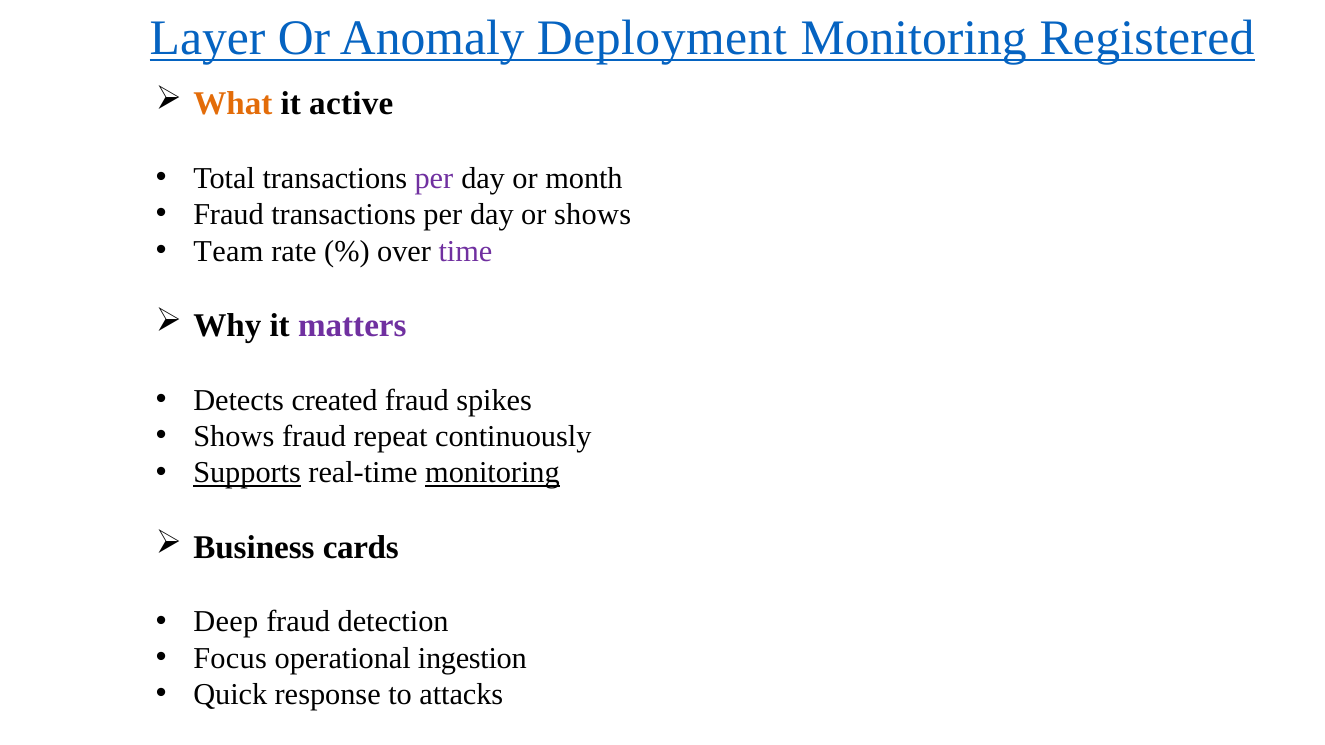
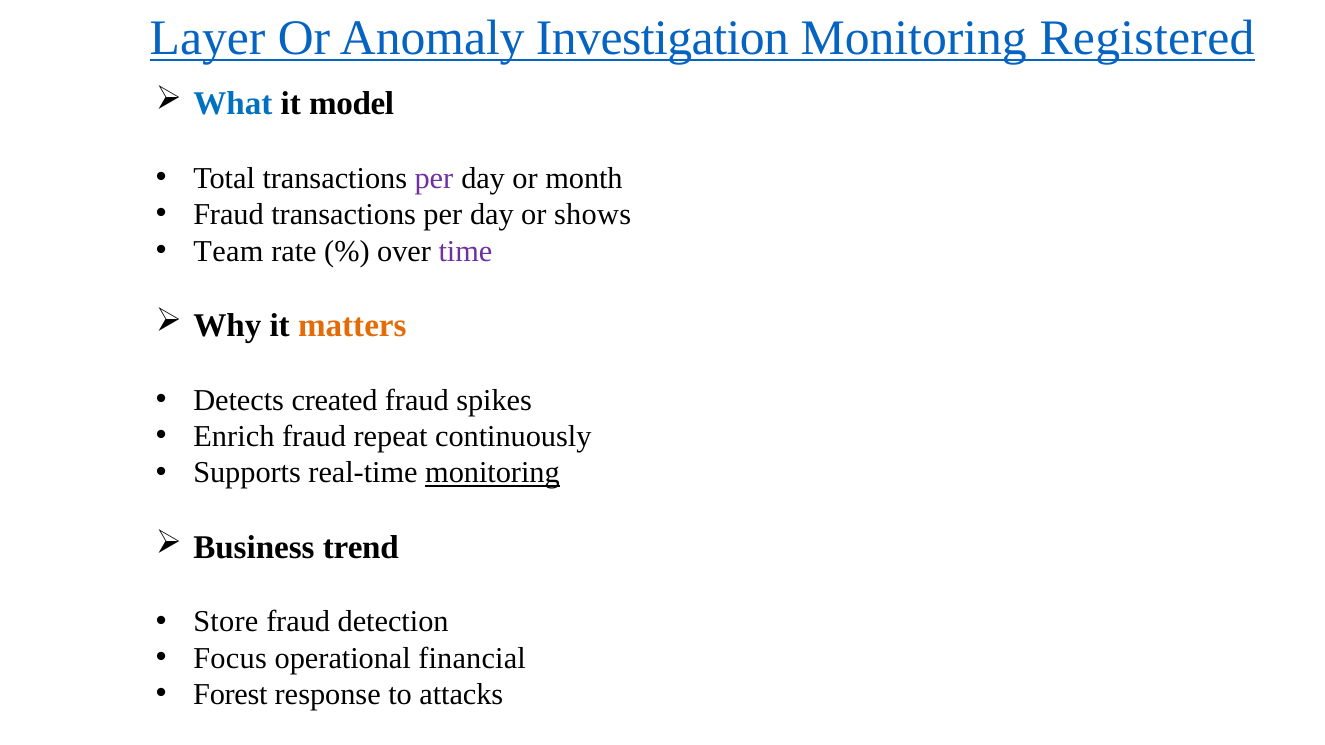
Deployment: Deployment -> Investigation
What colour: orange -> blue
active: active -> model
matters colour: purple -> orange
Shows at (234, 437): Shows -> Enrich
Supports underline: present -> none
cards: cards -> trend
Deep: Deep -> Store
ingestion: ingestion -> financial
Quick: Quick -> Forest
